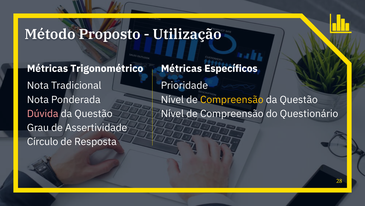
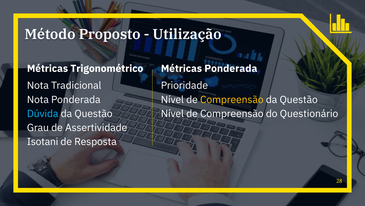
Métricas Específicos: Específicos -> Ponderada
Dúvida colour: pink -> light blue
Círculo: Círculo -> Isotani
